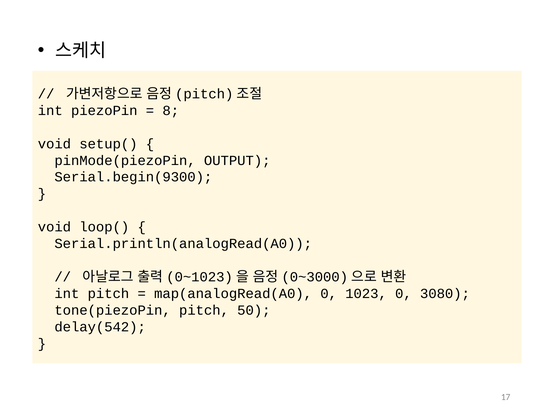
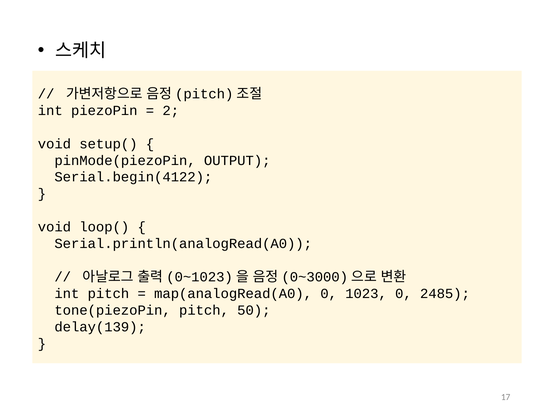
8: 8 -> 2
Serial.begin(9300: Serial.begin(9300 -> Serial.begin(4122
3080: 3080 -> 2485
delay(542: delay(542 -> delay(139
